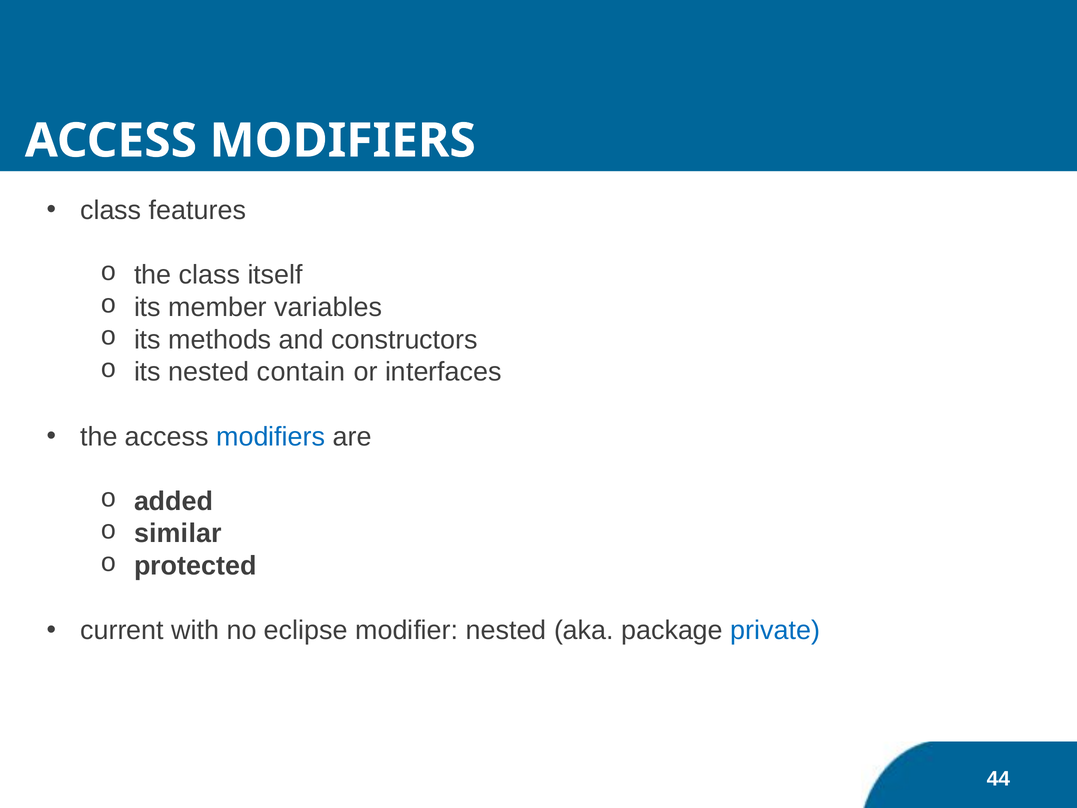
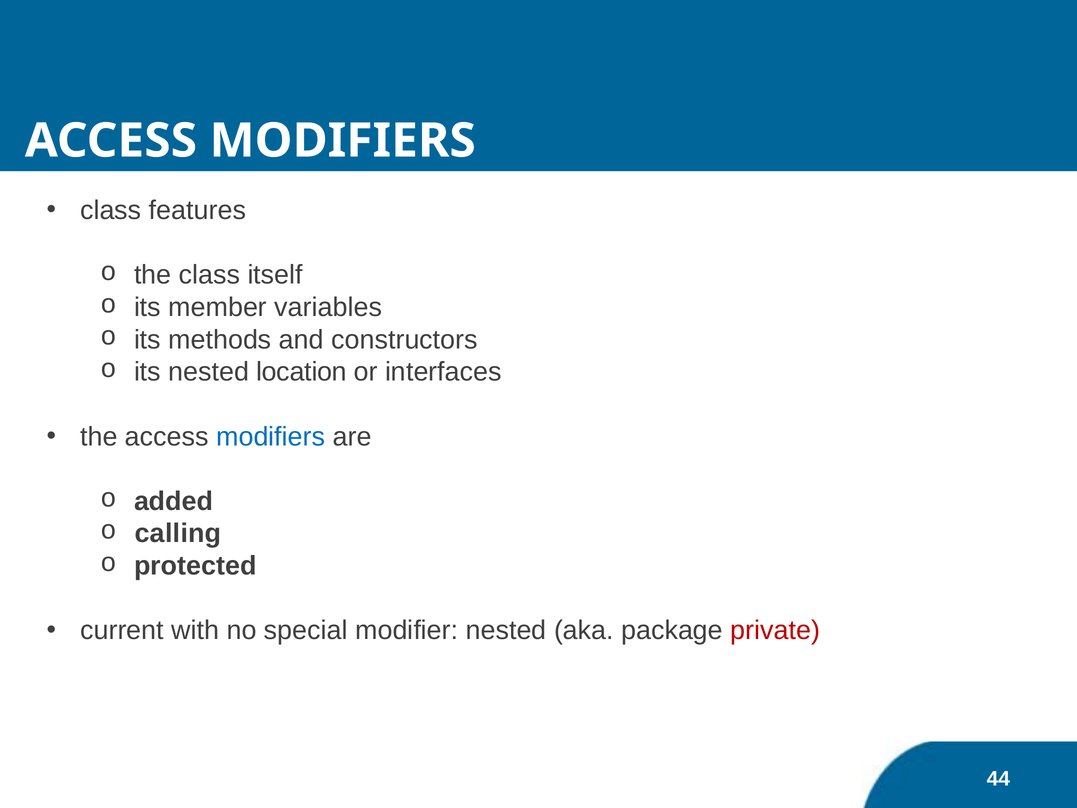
contain: contain -> location
similar: similar -> calling
eclipse: eclipse -> special
private colour: blue -> red
